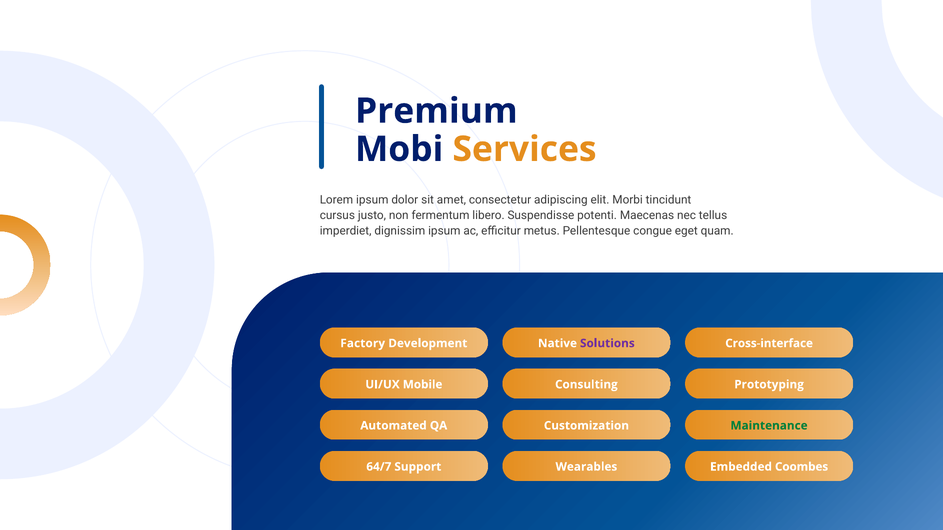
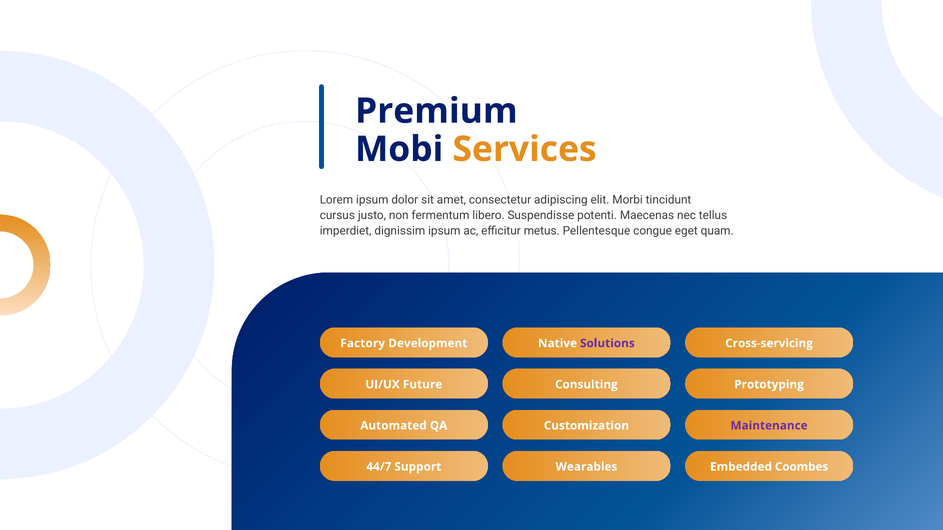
Cross-interface: Cross-interface -> Cross-servicing
Mobile: Mobile -> Future
Maintenance colour: green -> purple
64/7: 64/7 -> 44/7
